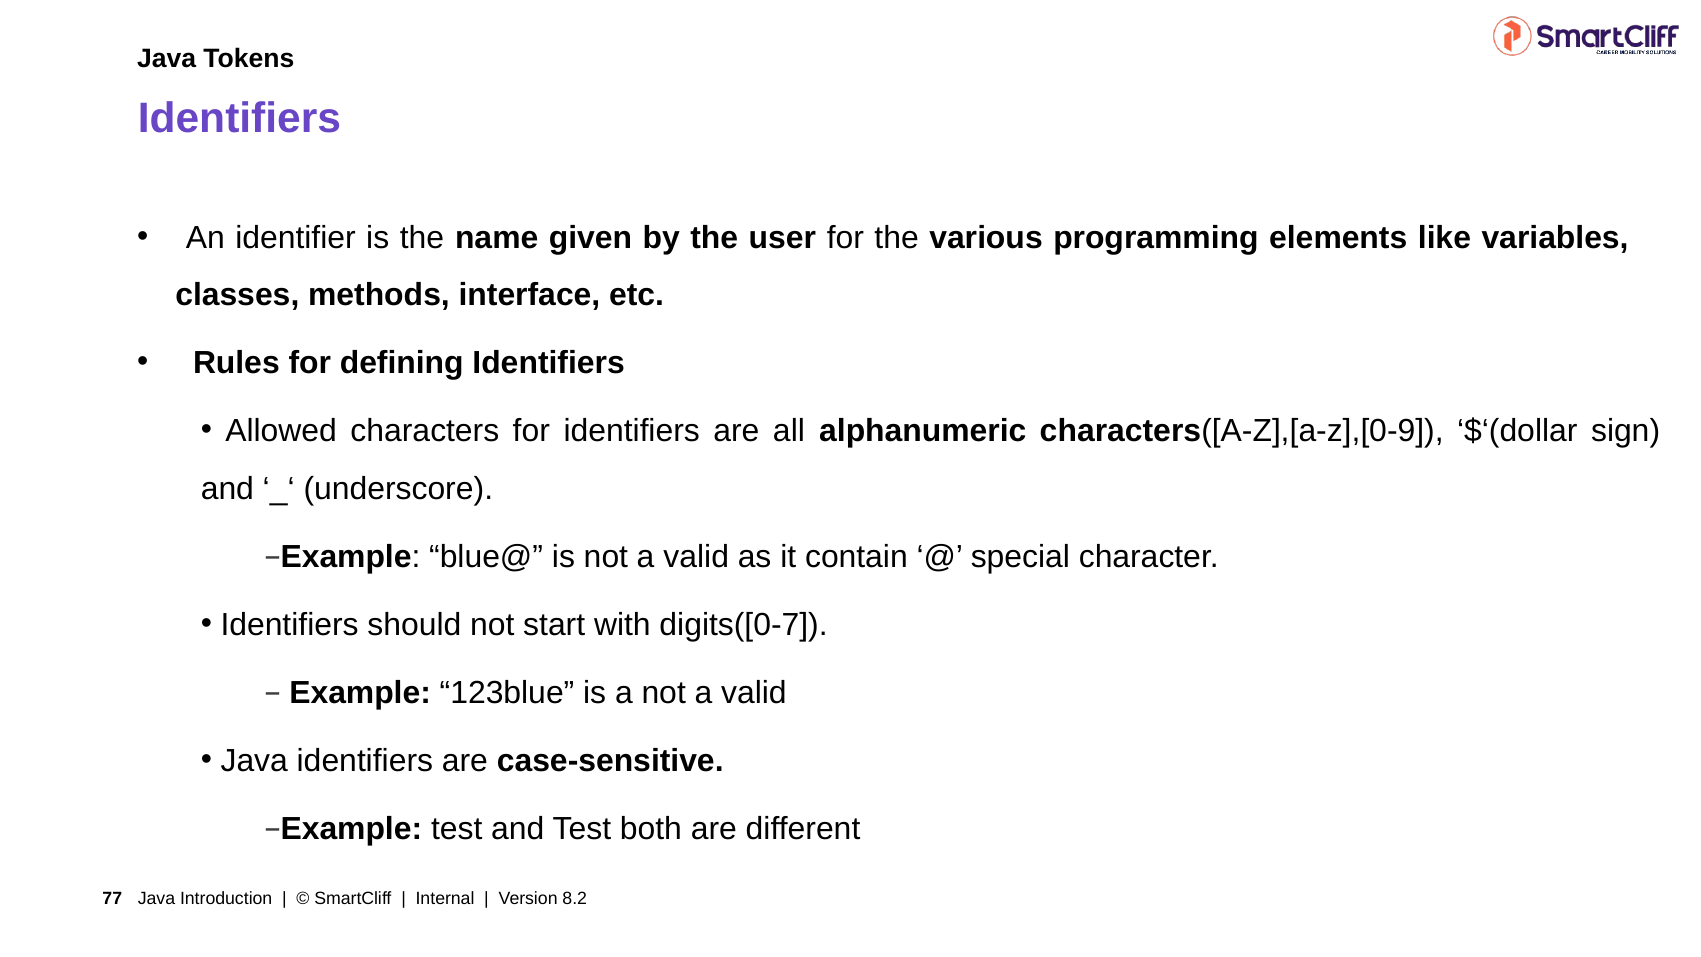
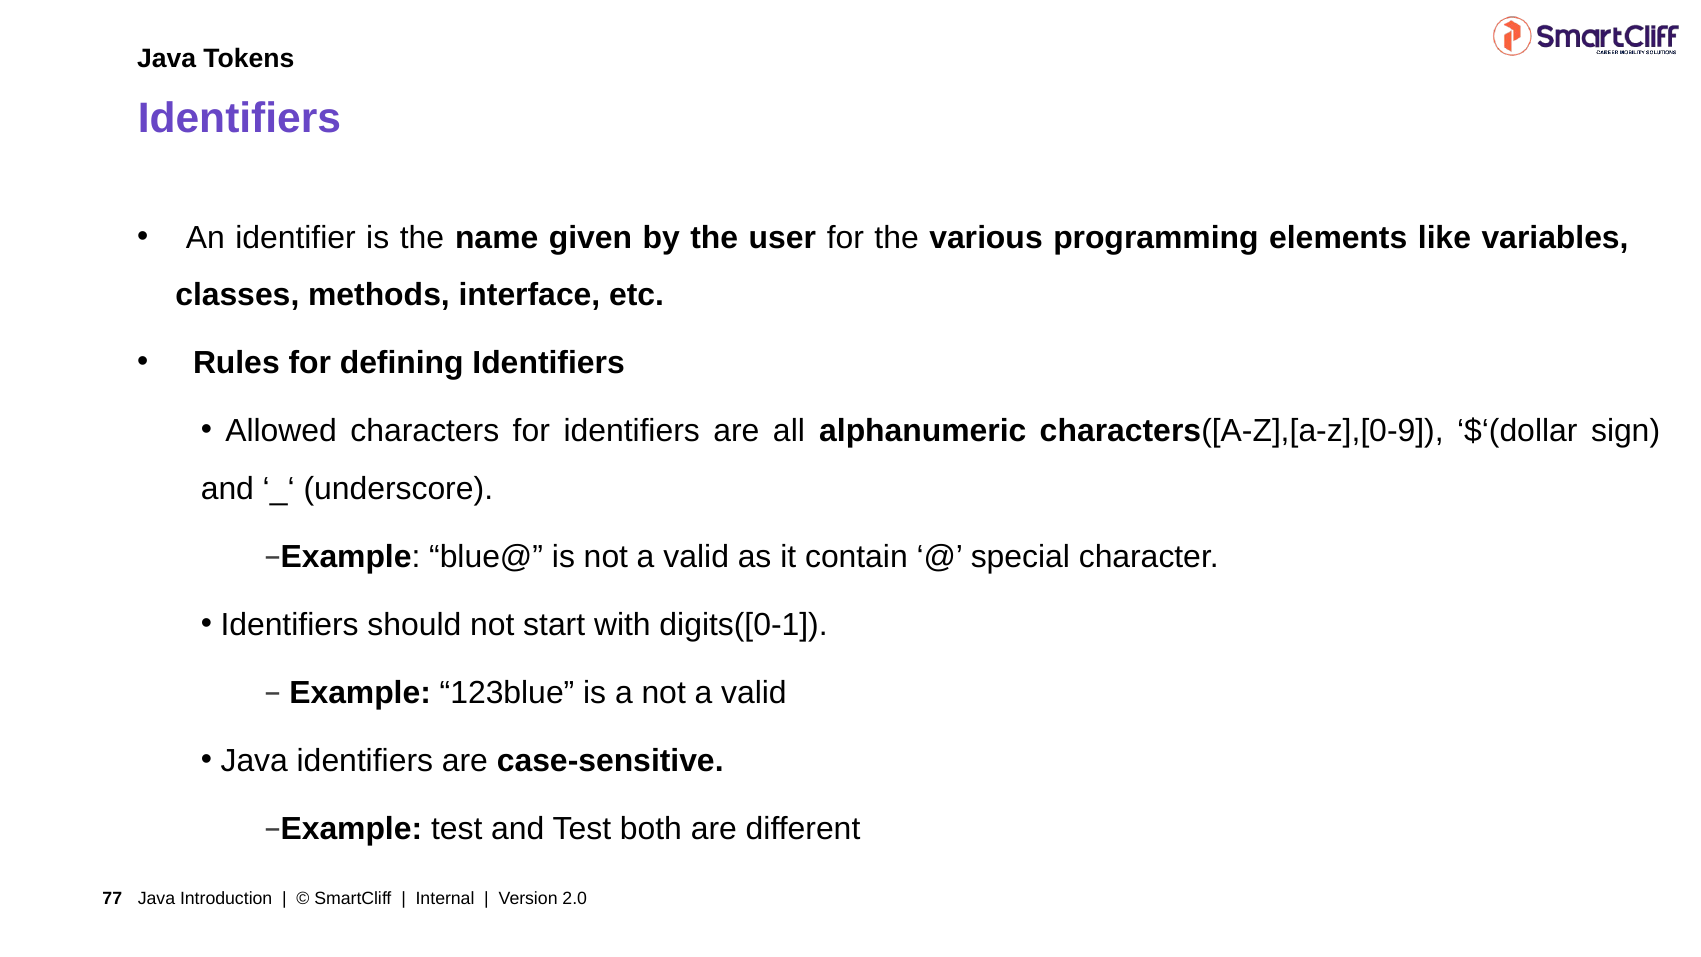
digits([0-7: digits([0-7 -> digits([0-1
8.2: 8.2 -> 2.0
